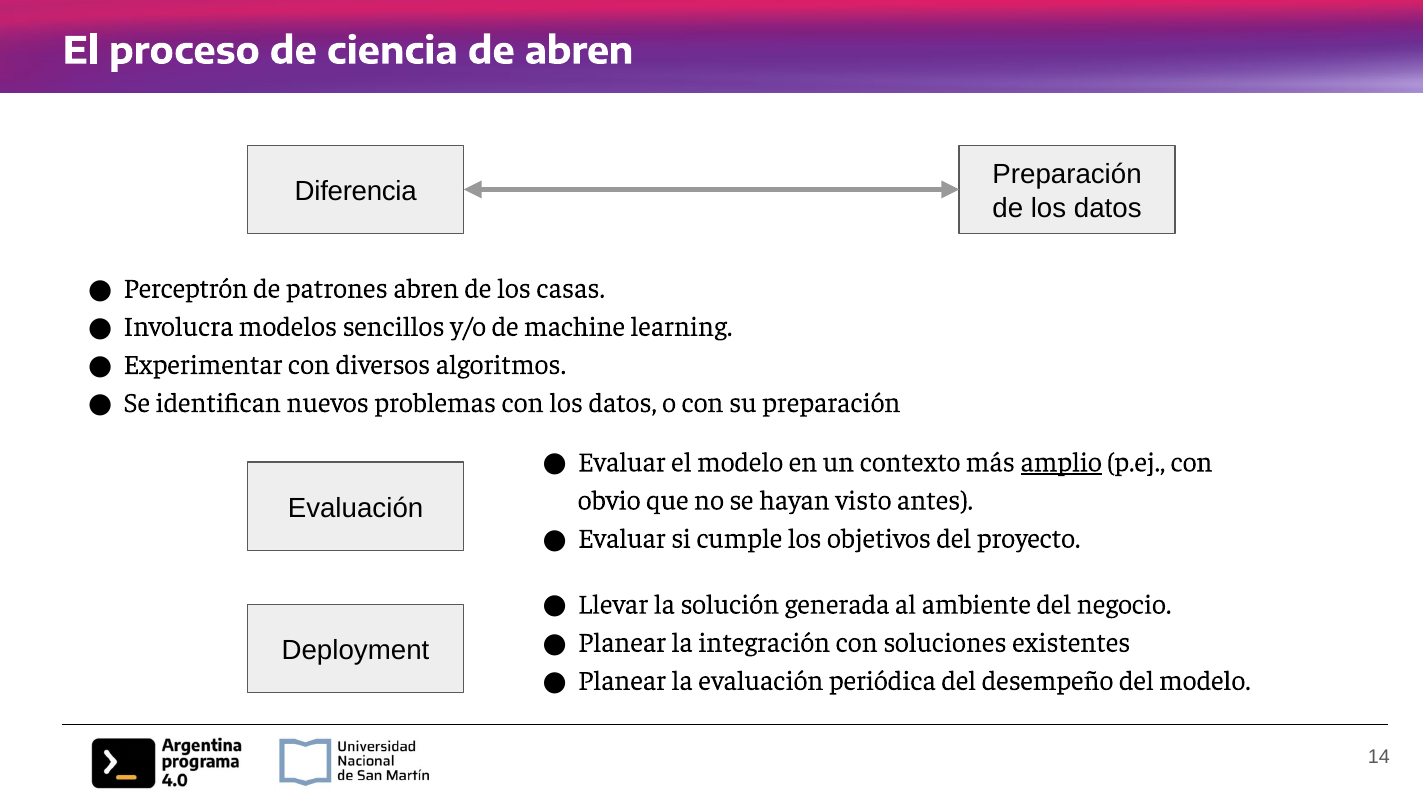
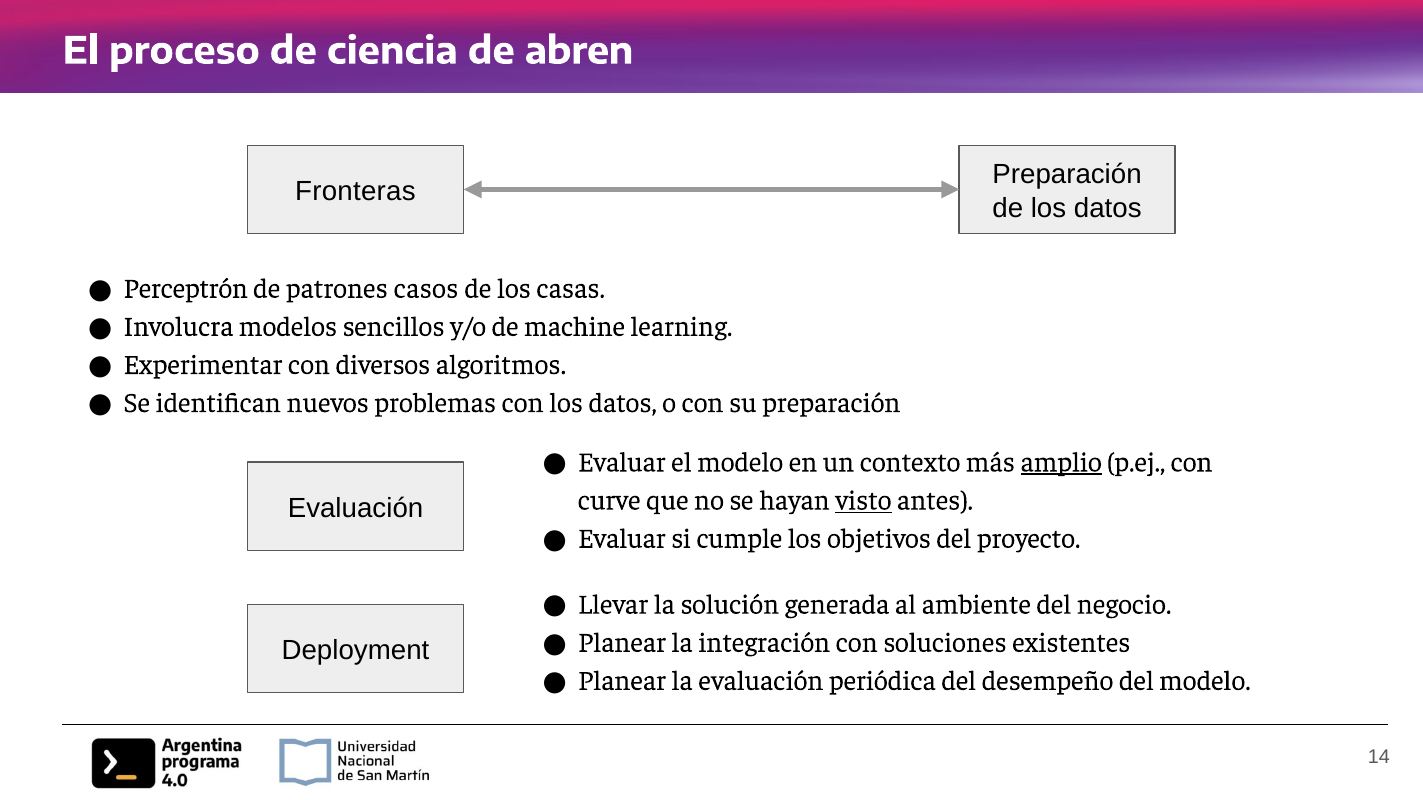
Diferencia: Diferencia -> Fronteras
patrones abren: abren -> casos
obvio: obvio -> curve
visto underline: none -> present
